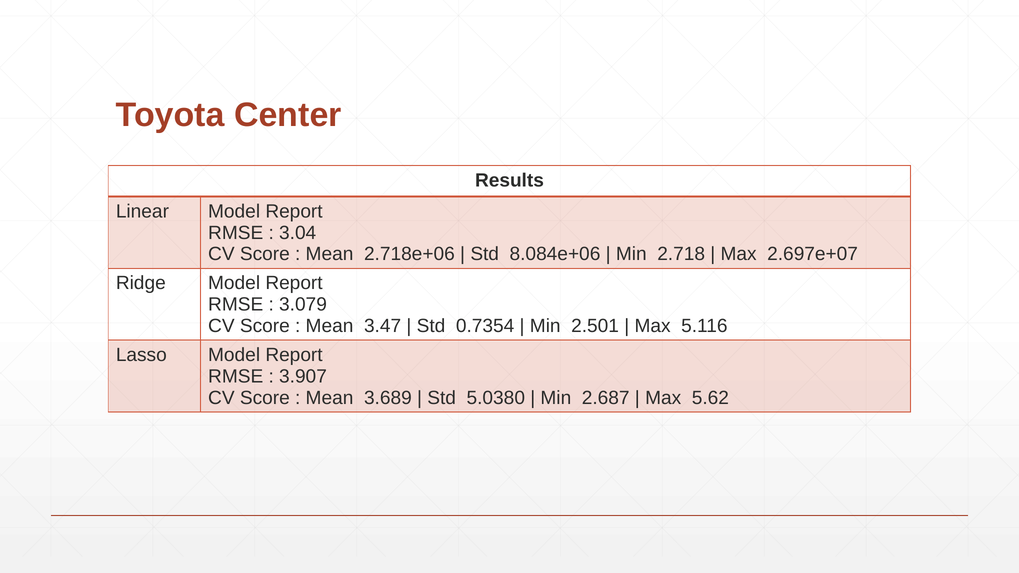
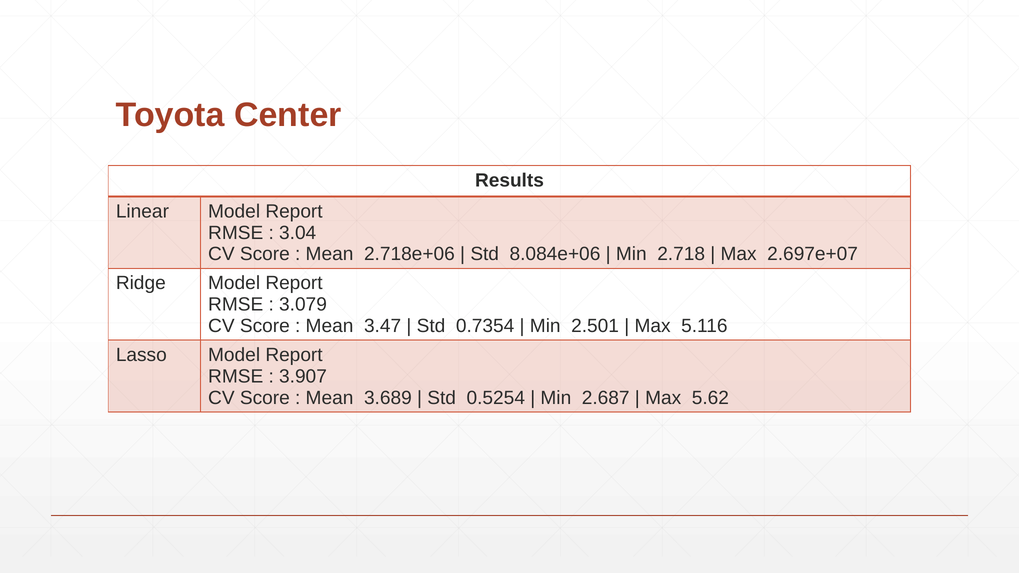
5.0380: 5.0380 -> 0.5254
